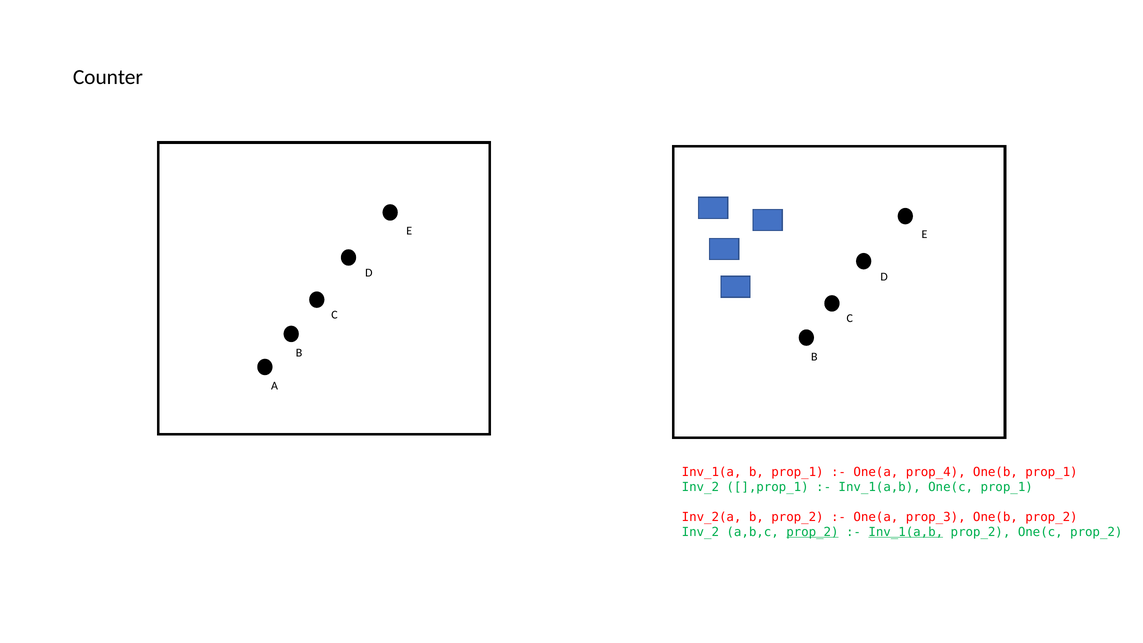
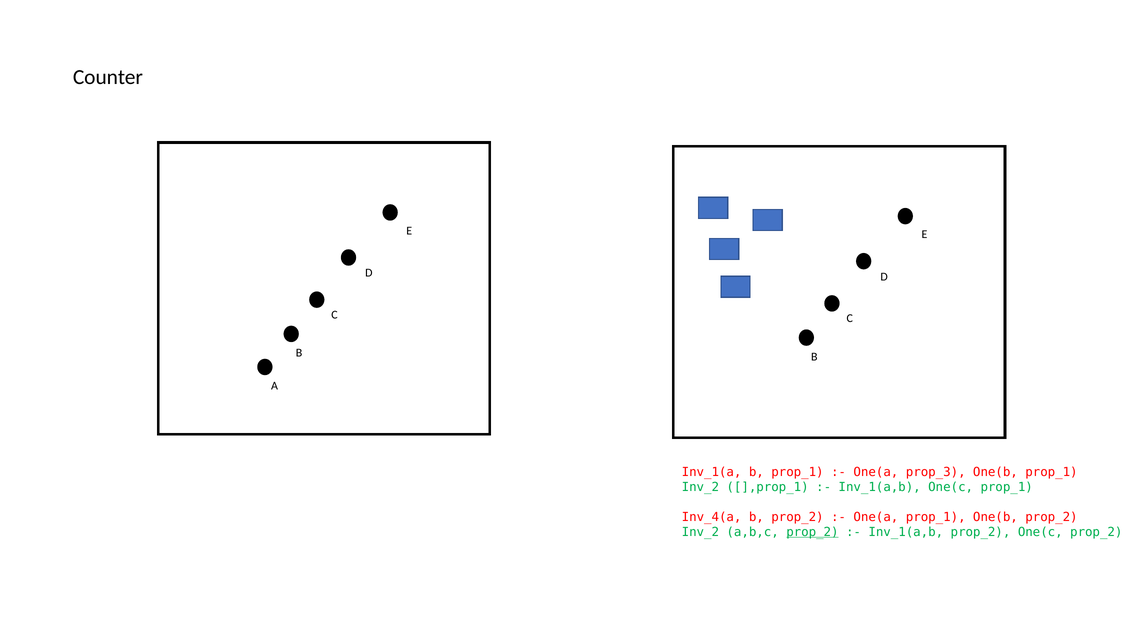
prop_4: prop_4 -> prop_3
Inv_2(a: Inv_2(a -> Inv_4(a
One(a prop_3: prop_3 -> prop_1
Inv_1(a,b at (906, 532) underline: present -> none
